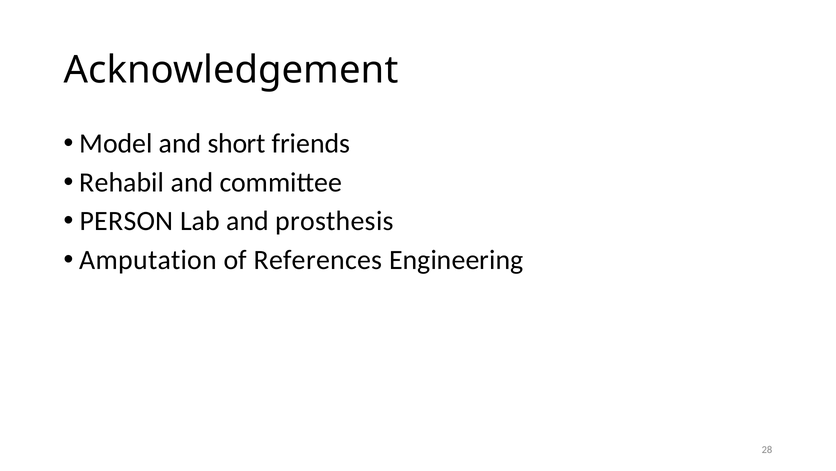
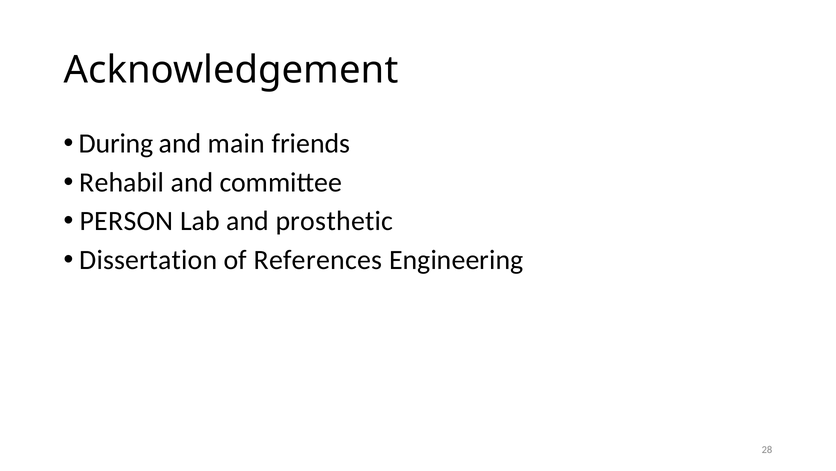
Model: Model -> During
short: short -> main
prosthesis: prosthesis -> prosthetic
Amputation: Amputation -> Dissertation
